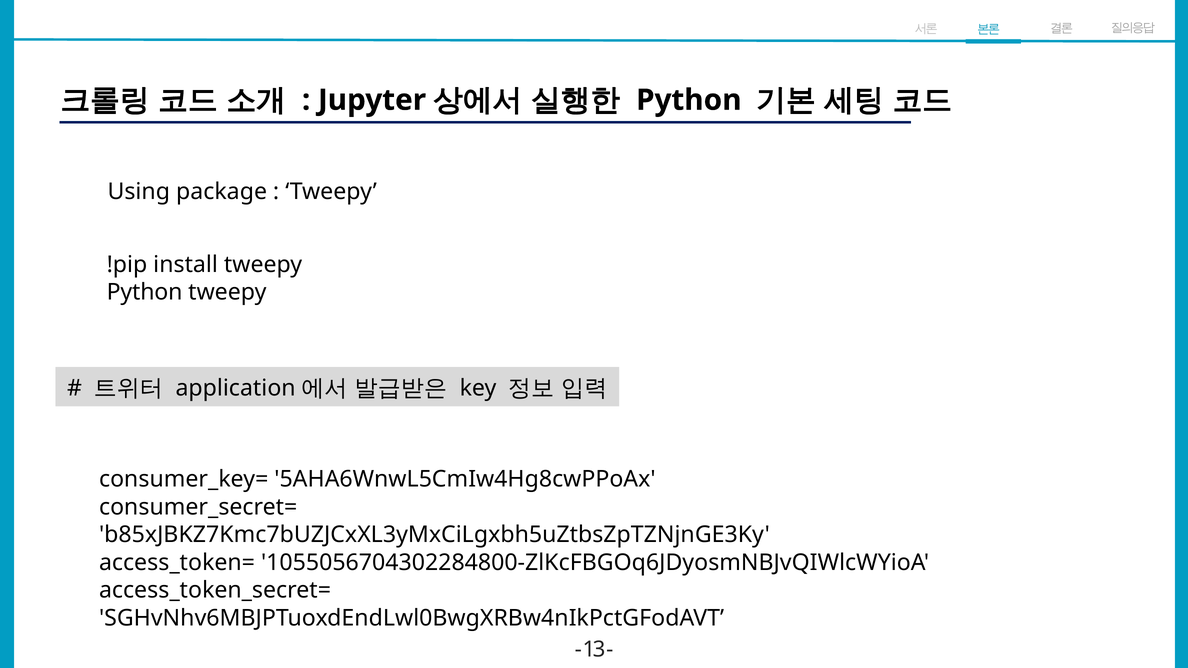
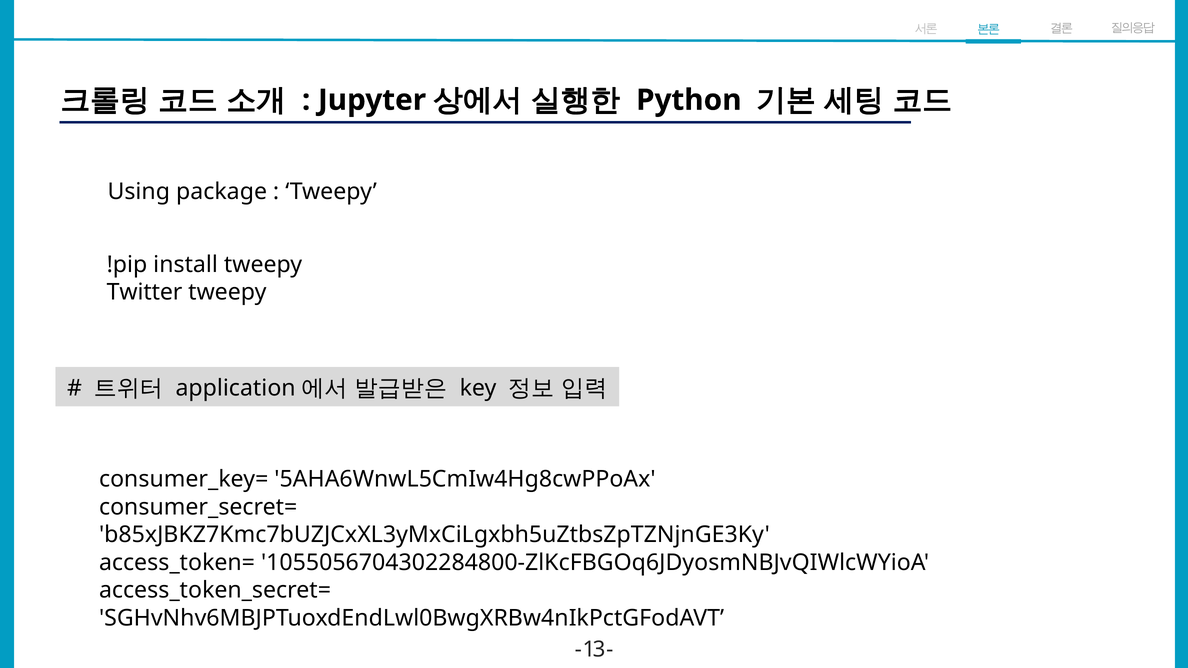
Python at (145, 292): Python -> Twitter
